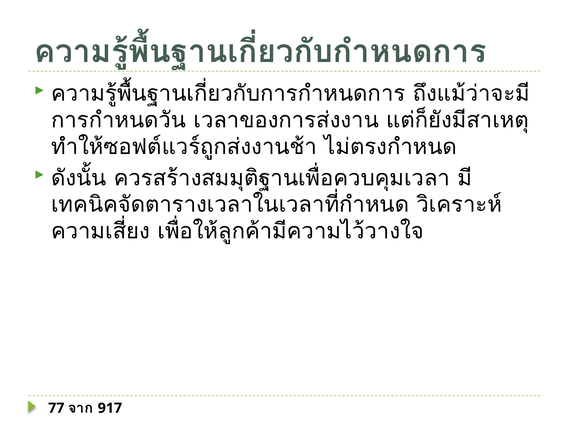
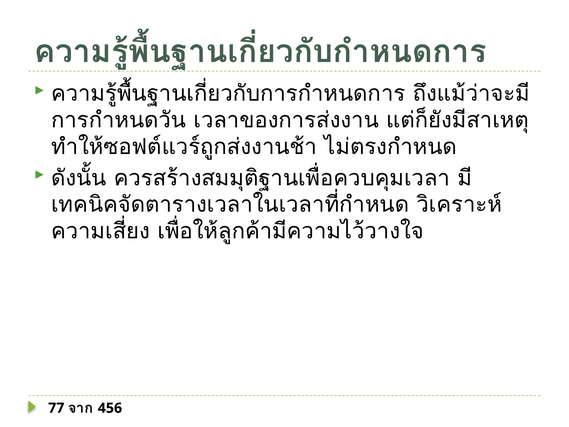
917: 917 -> 456
